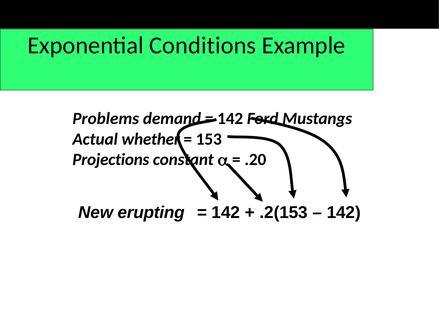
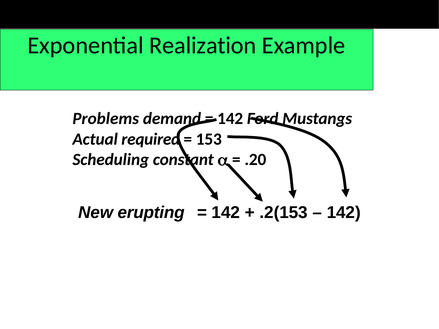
Conditions: Conditions -> Realization
whether: whether -> required
Projections: Projections -> Scheduling
